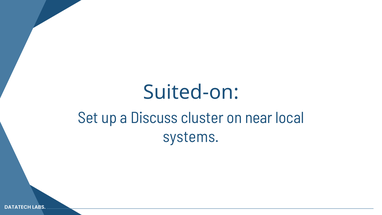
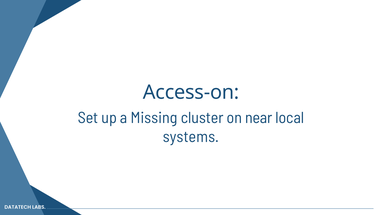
Suited-on: Suited-on -> Access-on
Discuss: Discuss -> Missing
